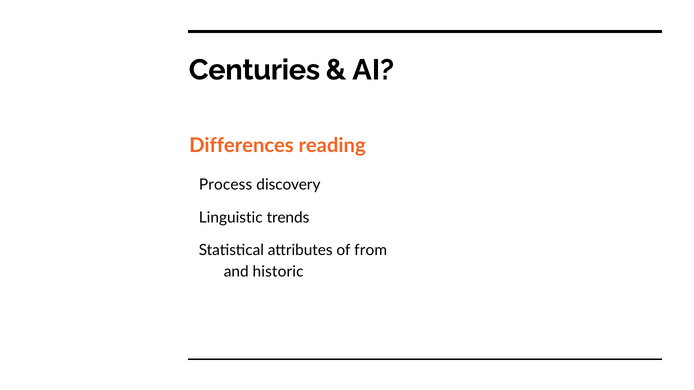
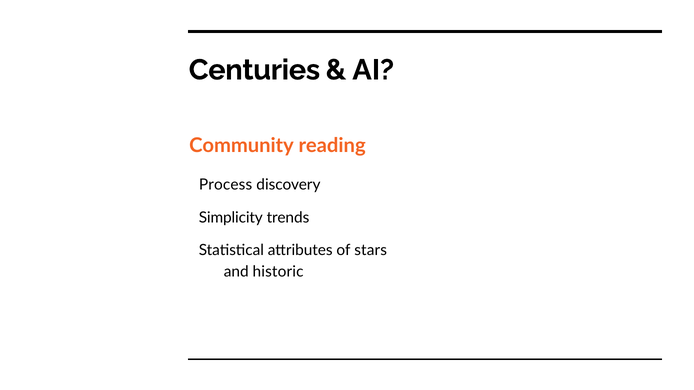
Differences: Differences -> Community
Linguistic: Linguistic -> Simplicity
from: from -> stars
